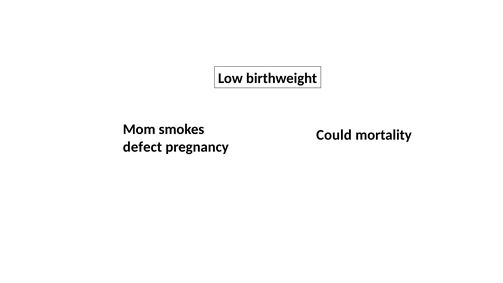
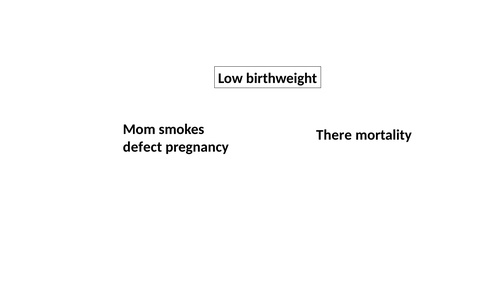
Could: Could -> There
